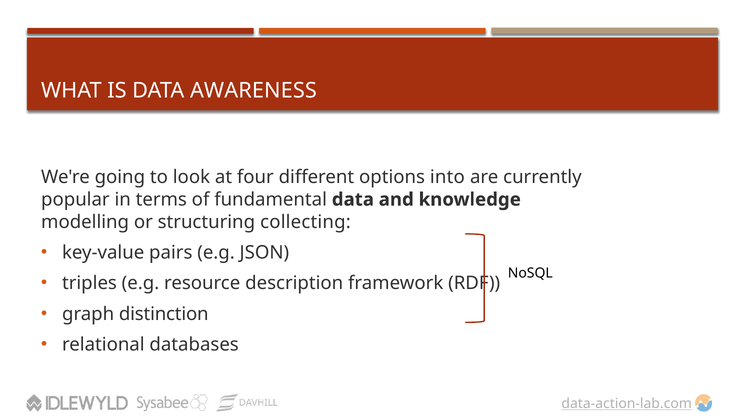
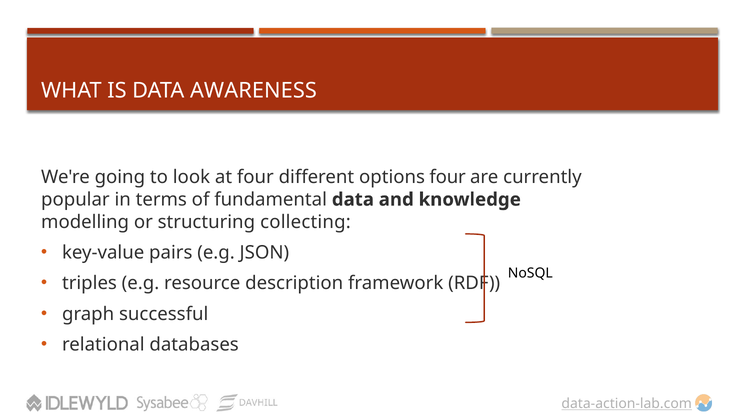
options into: into -> four
distinction: distinction -> successful
